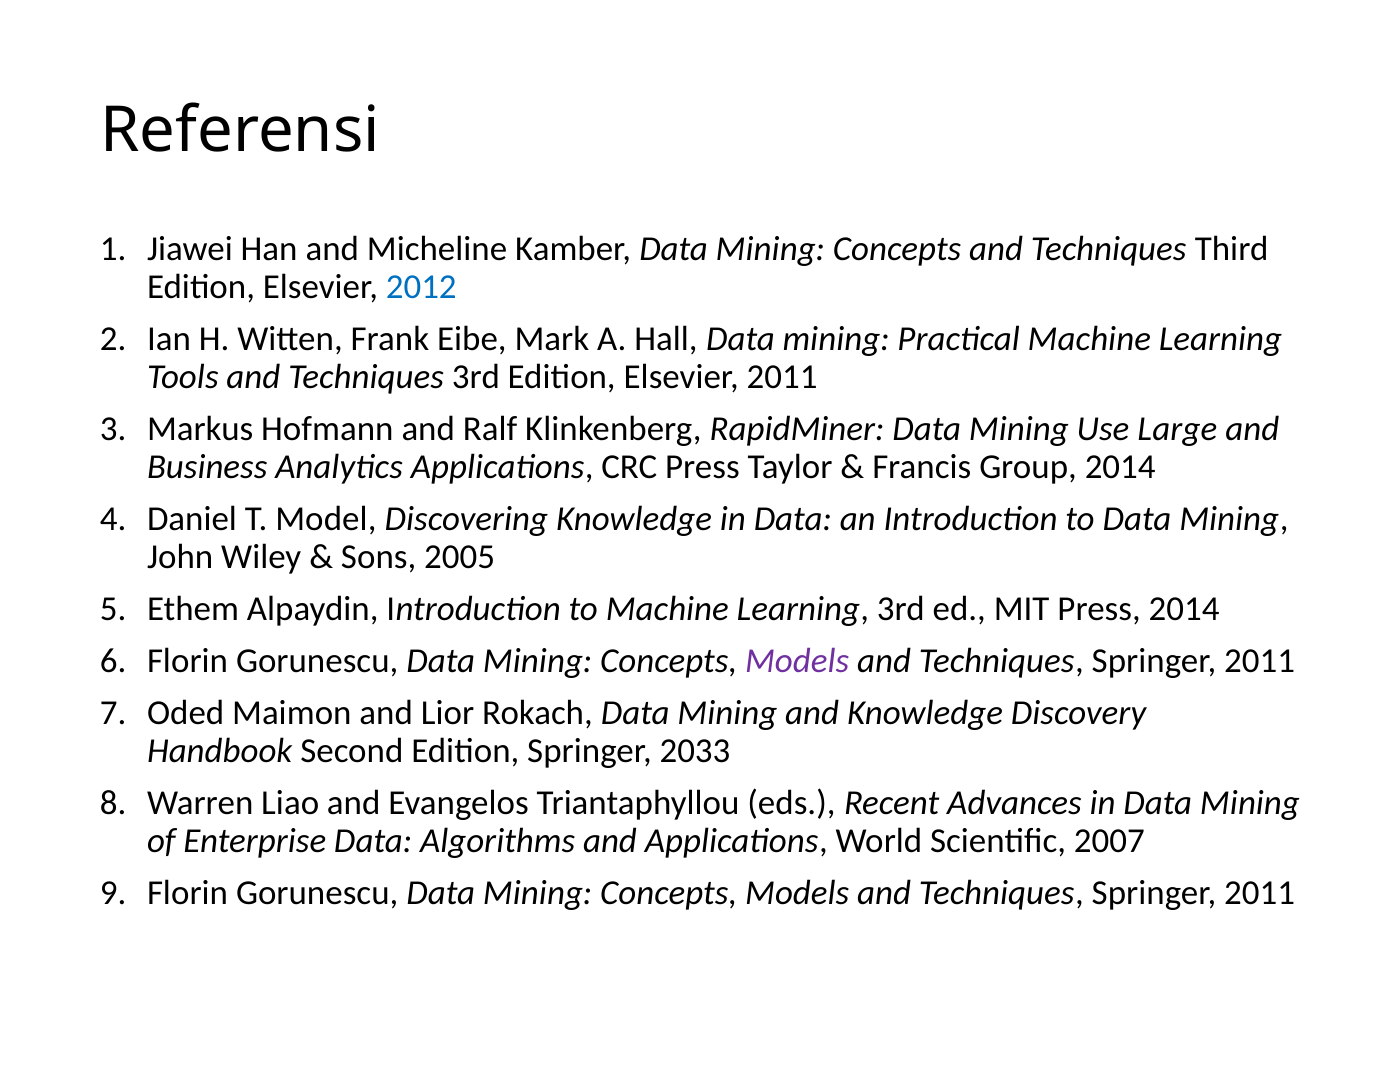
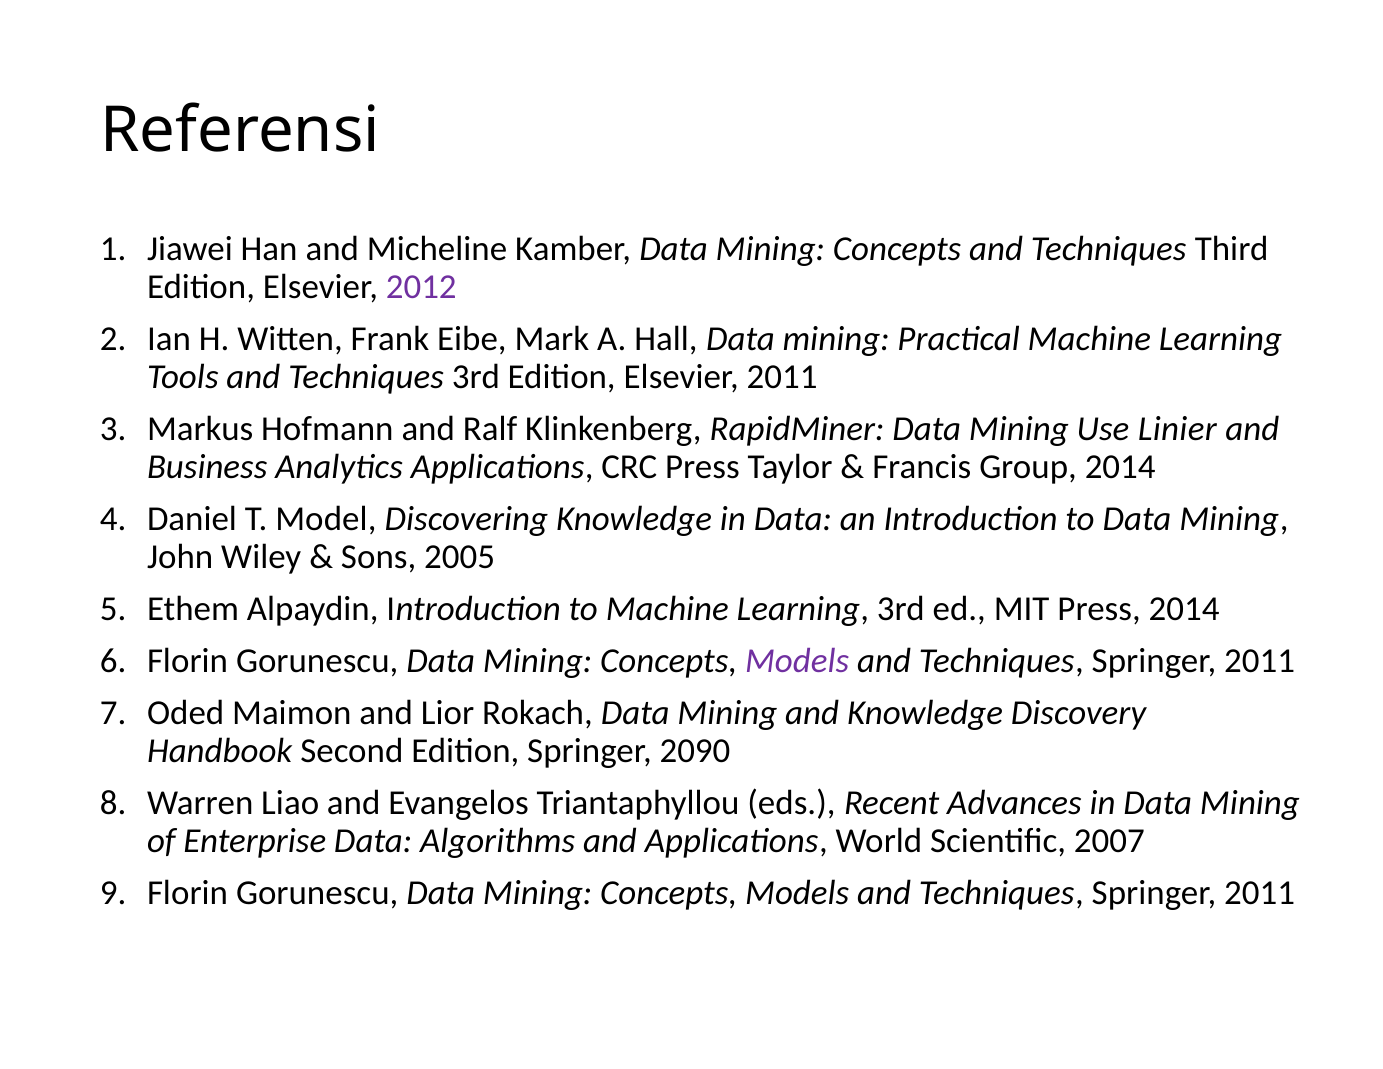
2012 colour: blue -> purple
Large: Large -> Linier
2033: 2033 -> 2090
